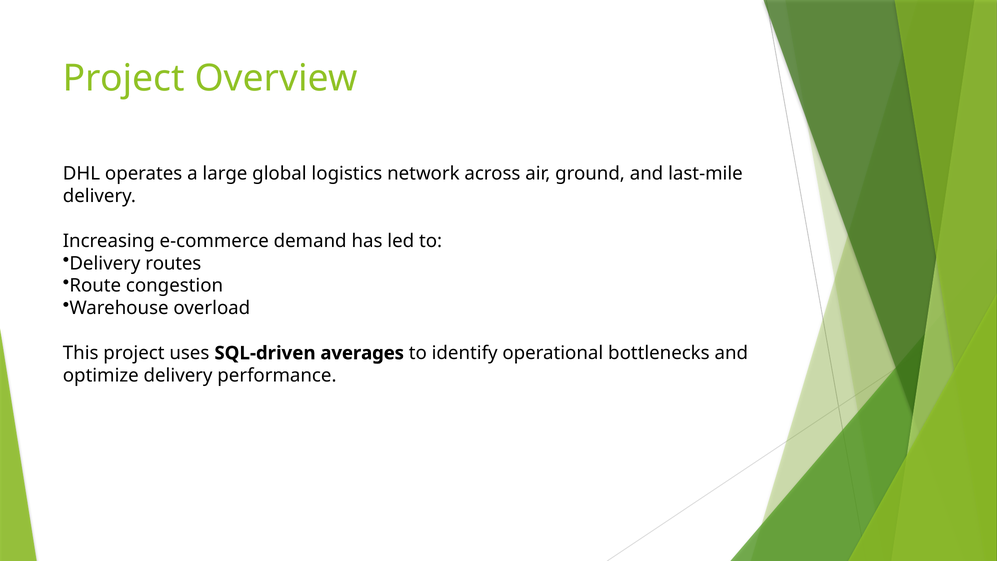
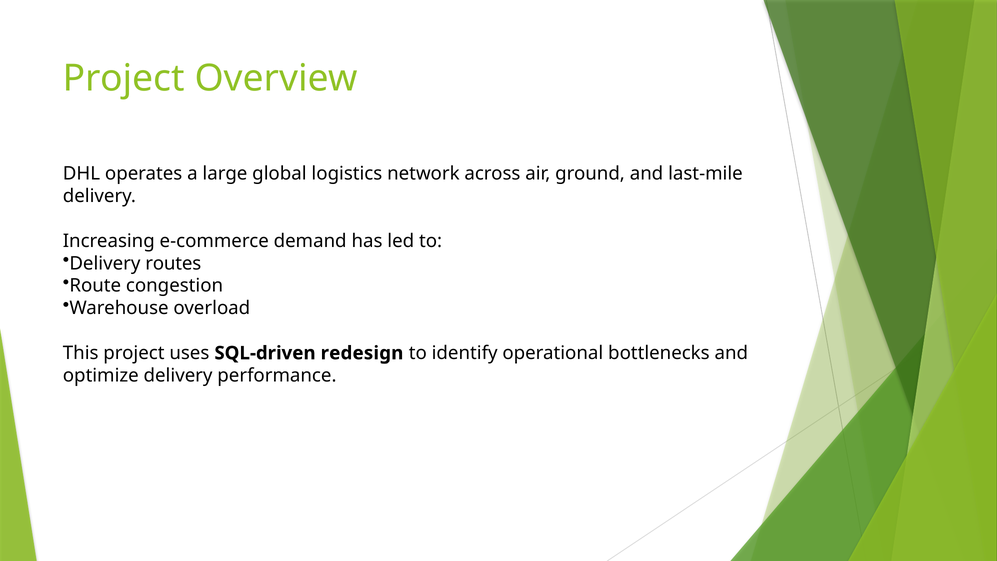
averages: averages -> redesign
